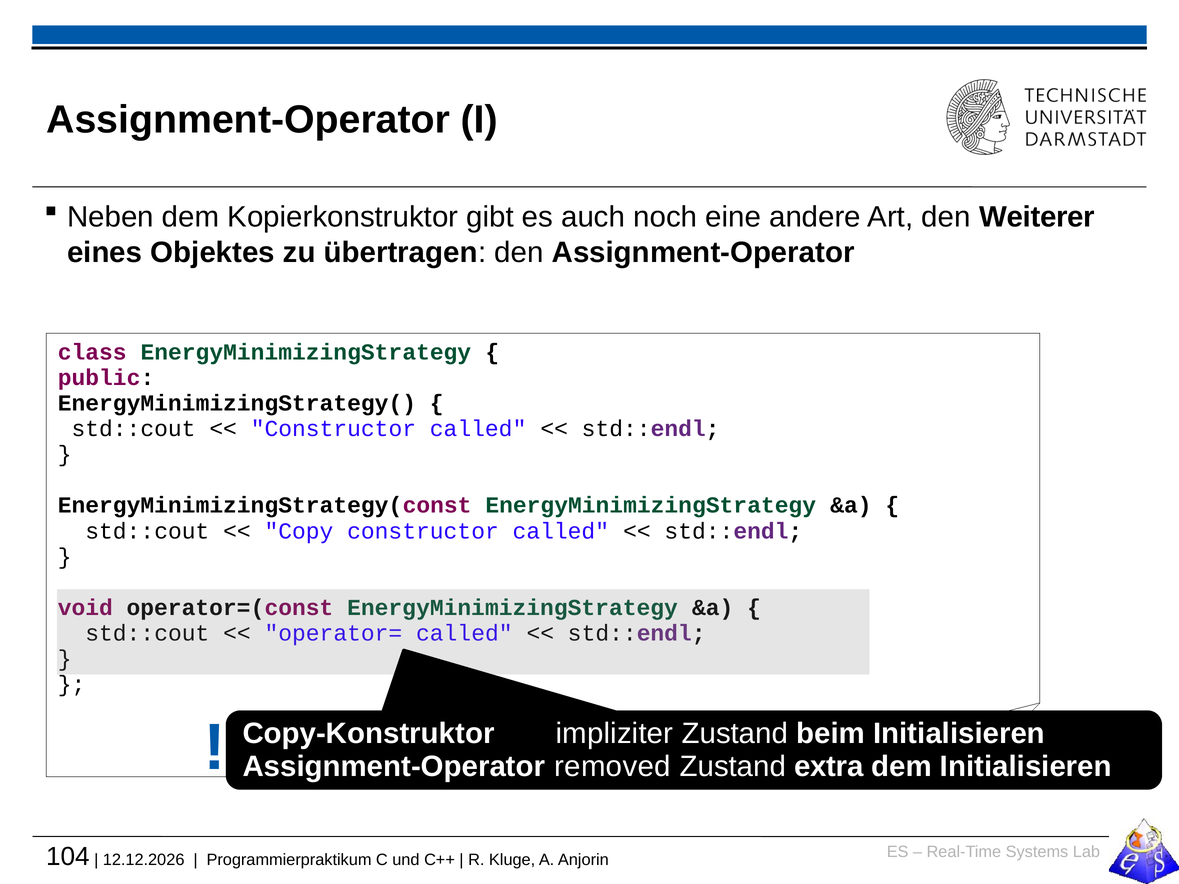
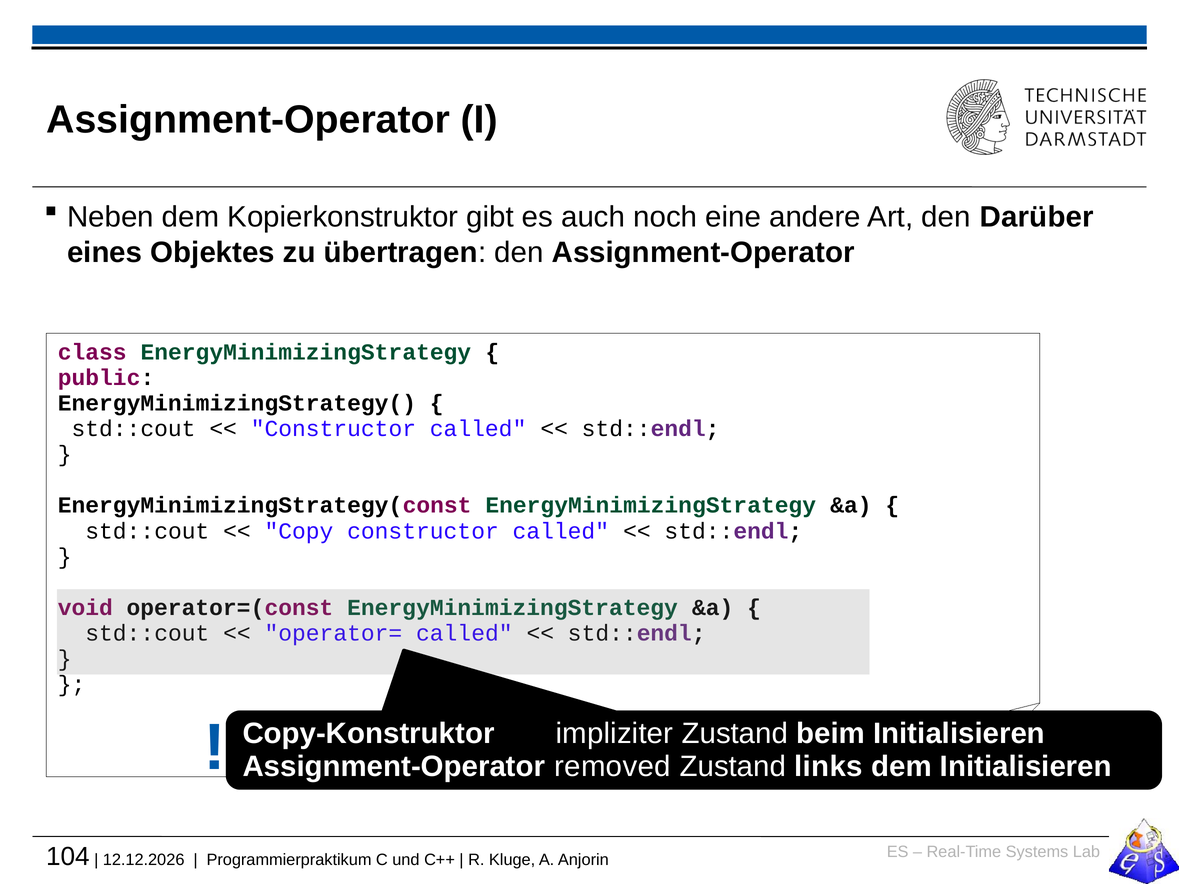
Weiterer: Weiterer -> Darüber
extra: extra -> links
